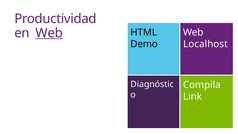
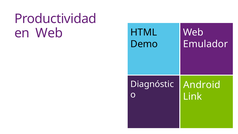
Web at (49, 33) underline: present -> none
Localhost: Localhost -> Emulador
Compila: Compila -> Android
